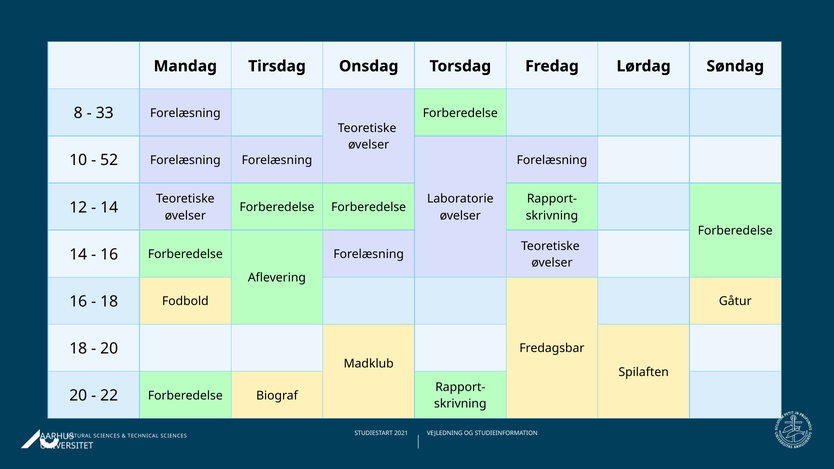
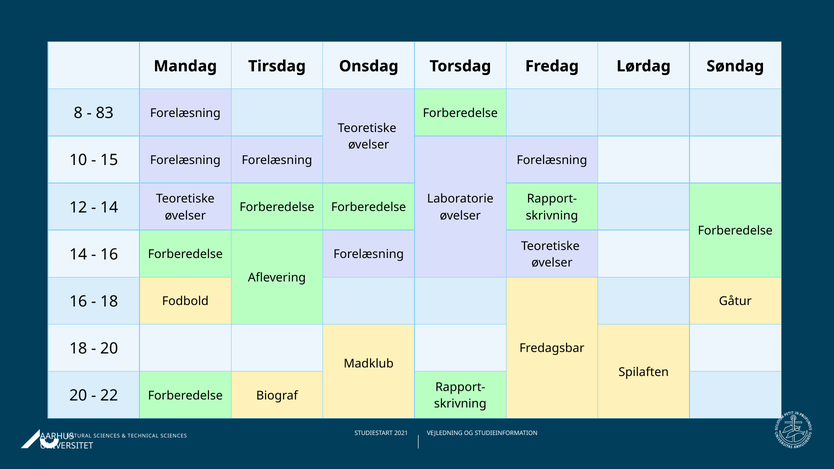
33: 33 -> 83
52: 52 -> 15
